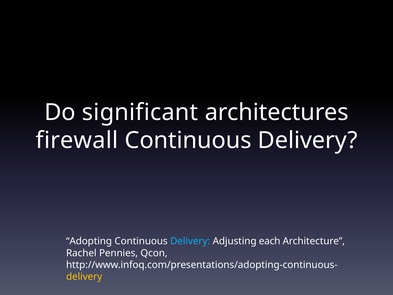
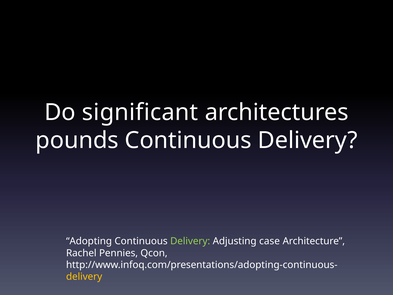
firewall: firewall -> pounds
Delivery at (190, 241) colour: light blue -> light green
each: each -> case
